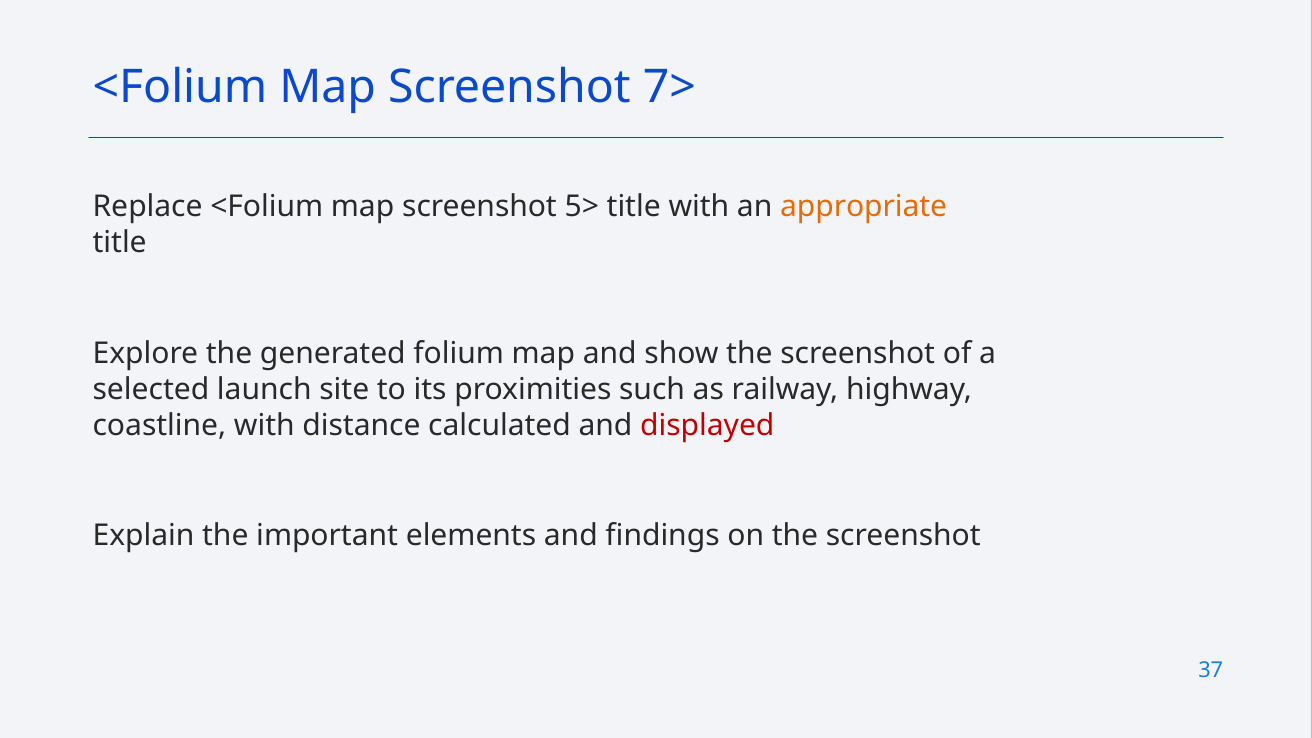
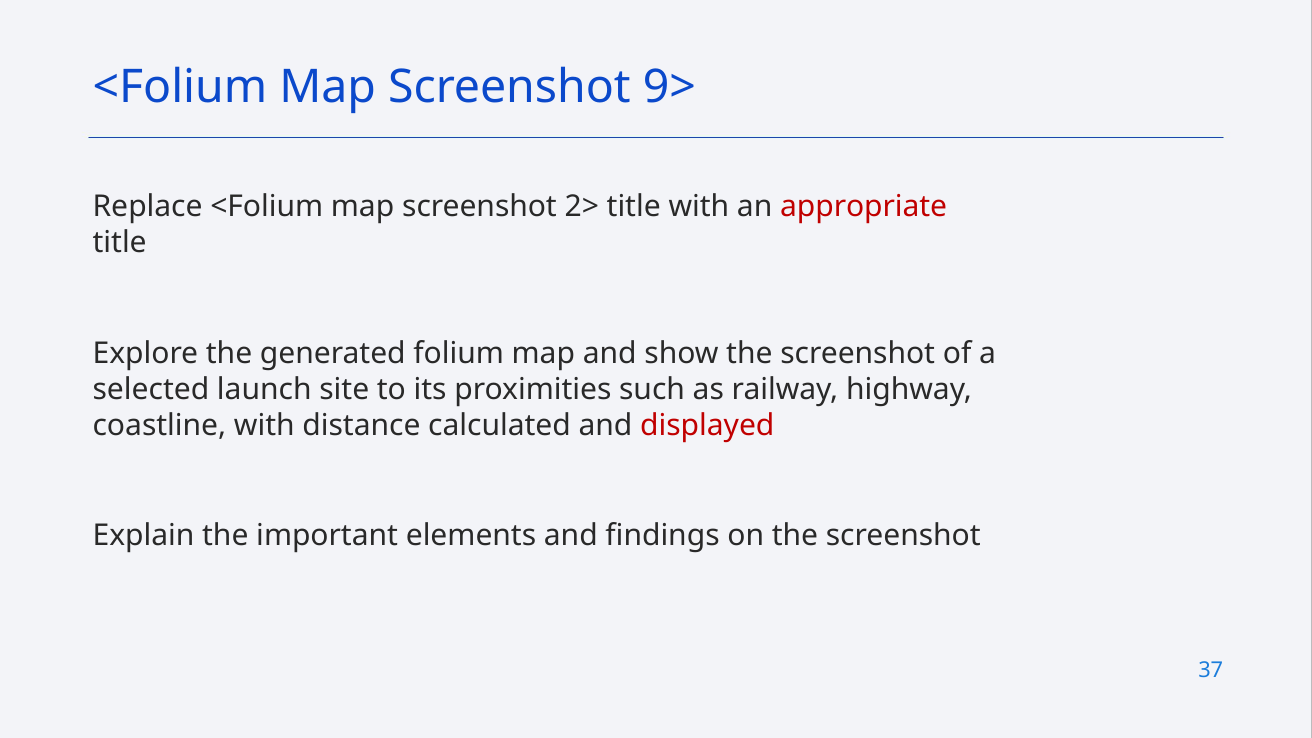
7>: 7> -> 9>
5>: 5> -> 2>
appropriate colour: orange -> red
